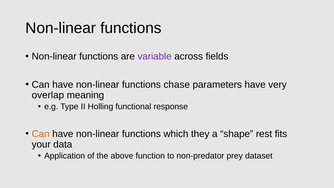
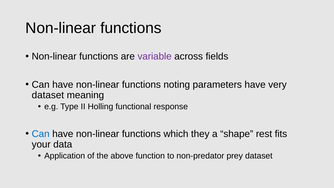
chase: chase -> noting
overlap at (48, 95): overlap -> dataset
Can at (41, 134) colour: orange -> blue
